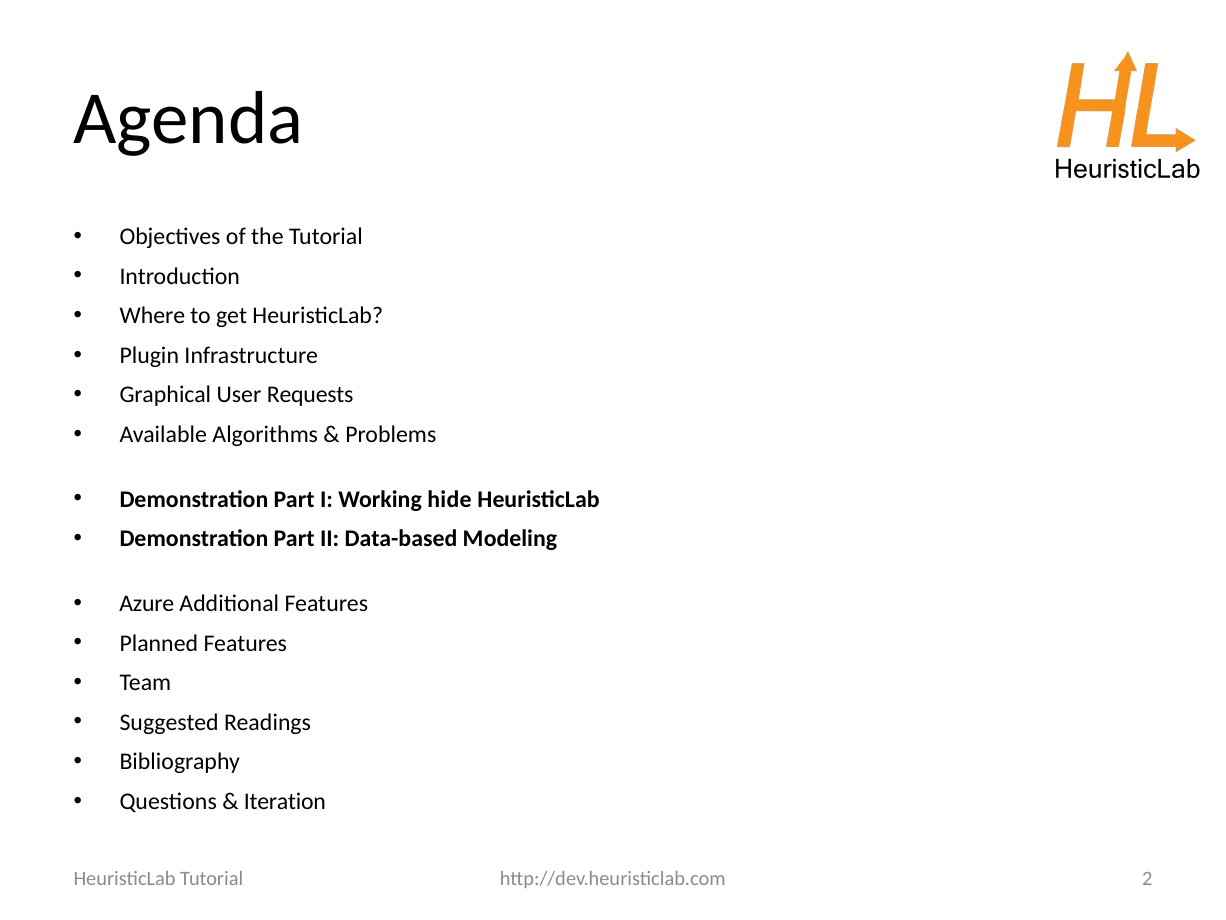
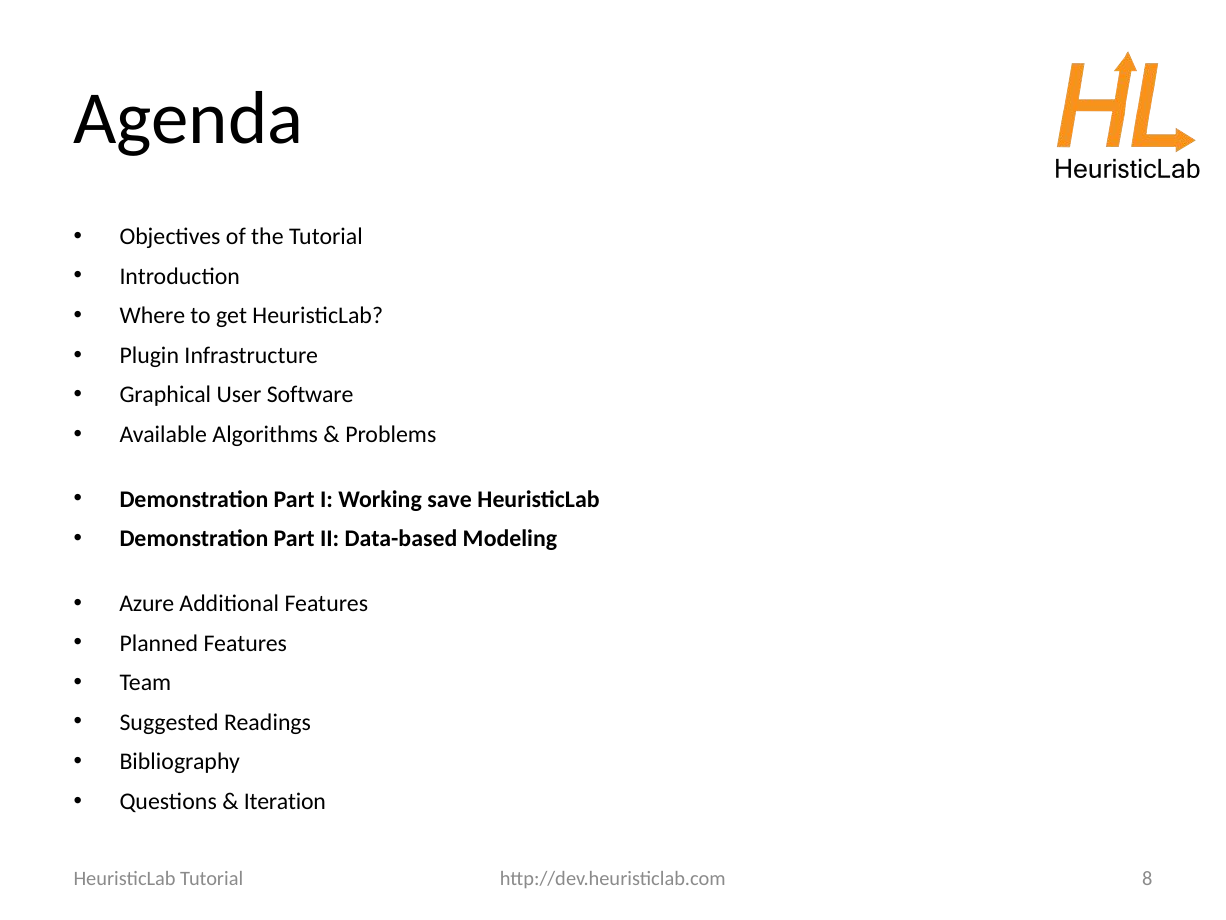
Requests: Requests -> Software
hide: hide -> save
2: 2 -> 8
